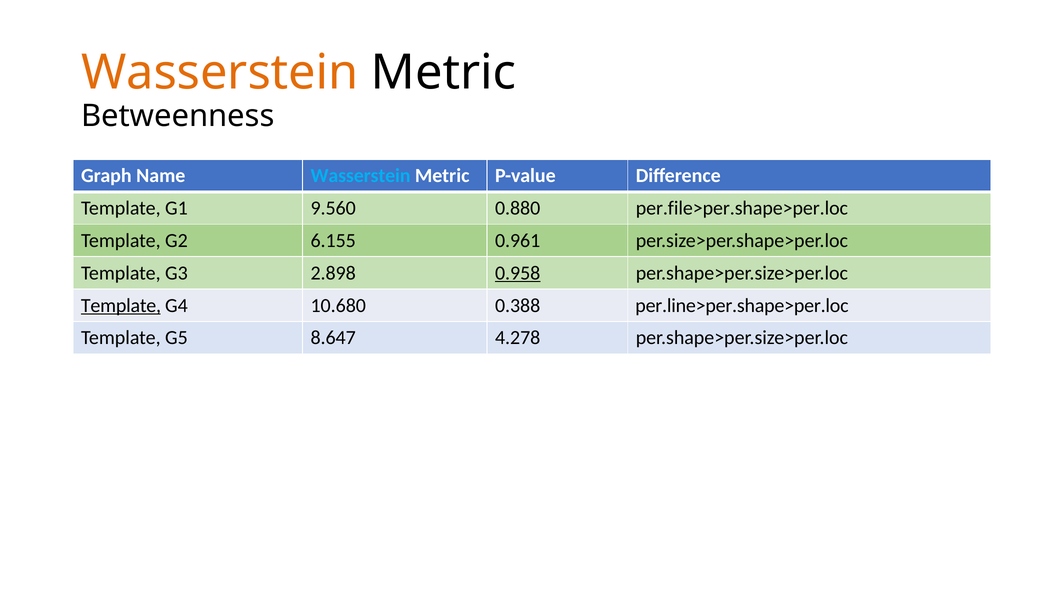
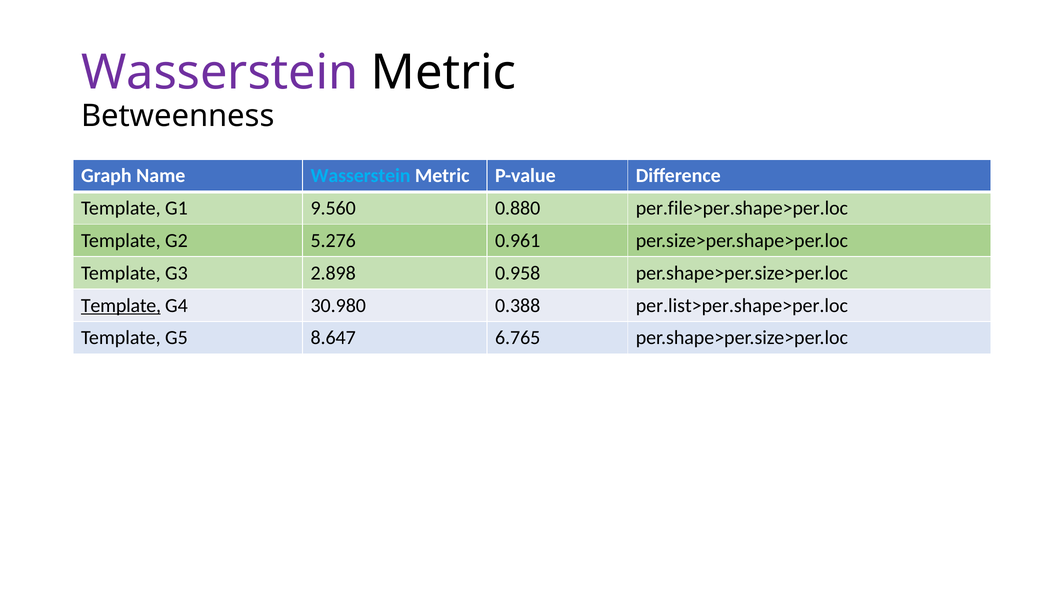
Wasserstein at (220, 73) colour: orange -> purple
6.155: 6.155 -> 5.276
0.958 underline: present -> none
10.680: 10.680 -> 30.980
per.line>per.shape>per.loc: per.line>per.shape>per.loc -> per.list>per.shape>per.loc
4.278: 4.278 -> 6.765
